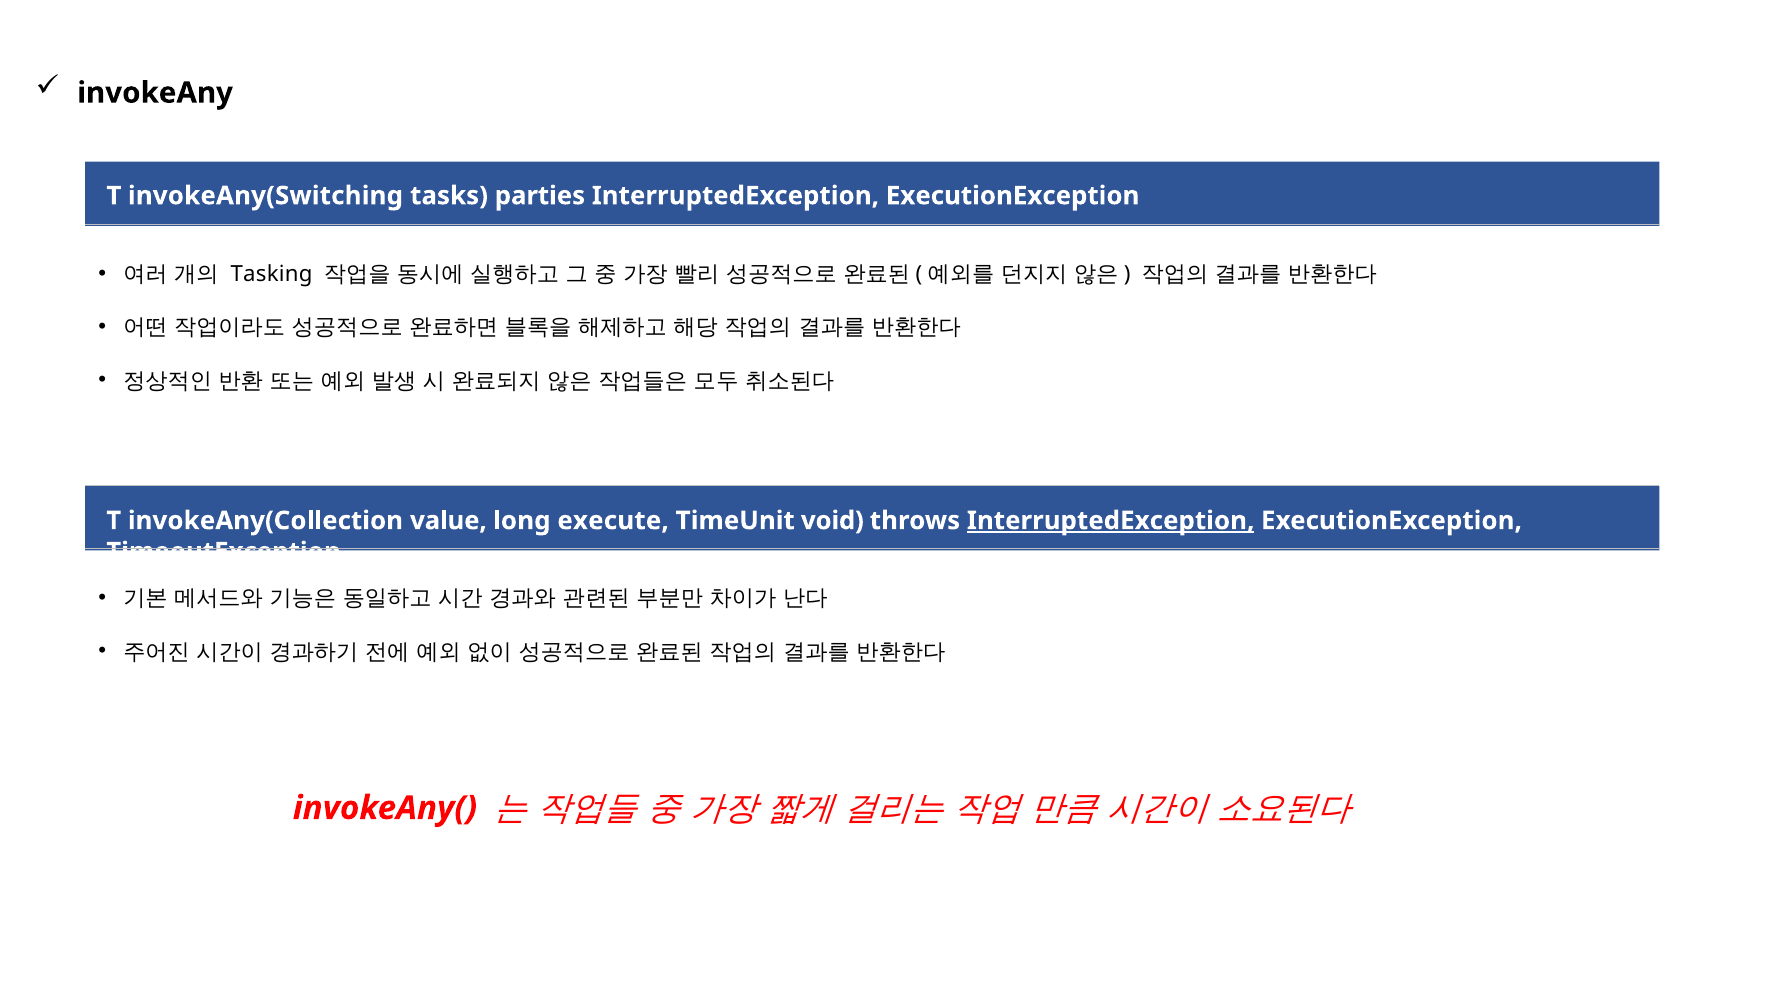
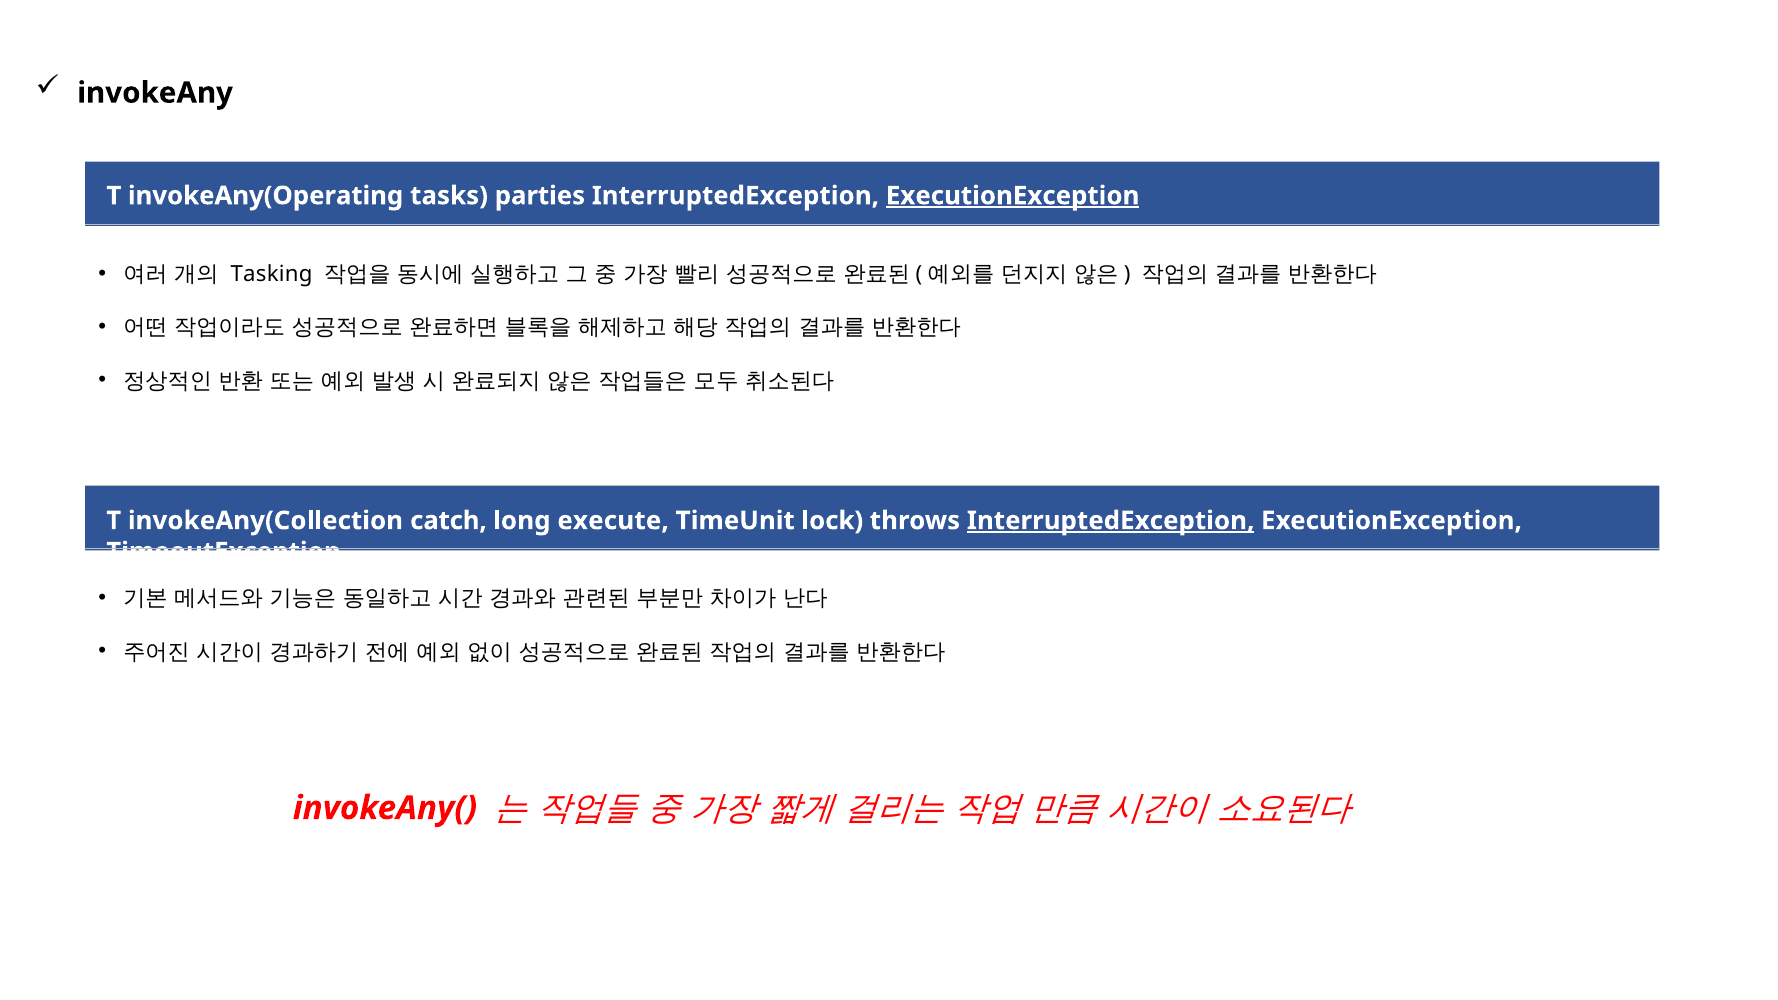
invokeAny(Switching: invokeAny(Switching -> invokeAny(Operating
ExecutionException at (1013, 196) underline: none -> present
value: value -> catch
void: void -> lock
